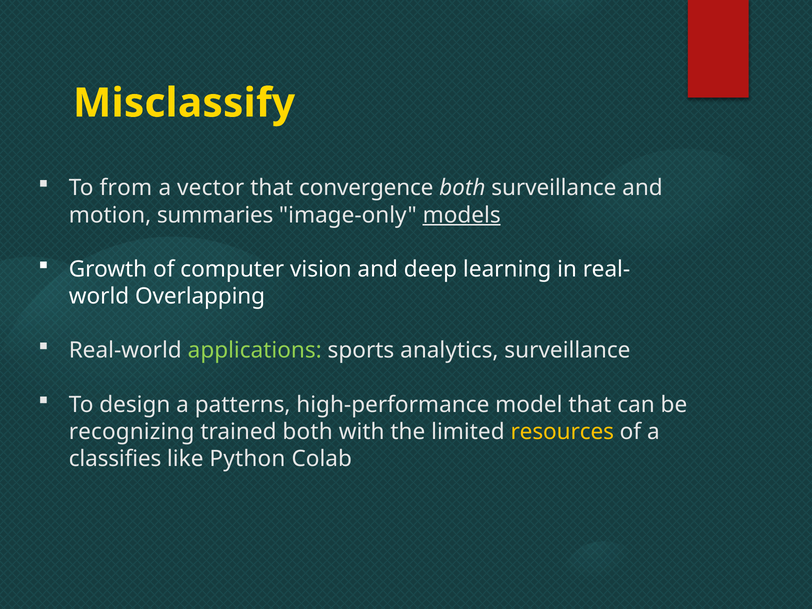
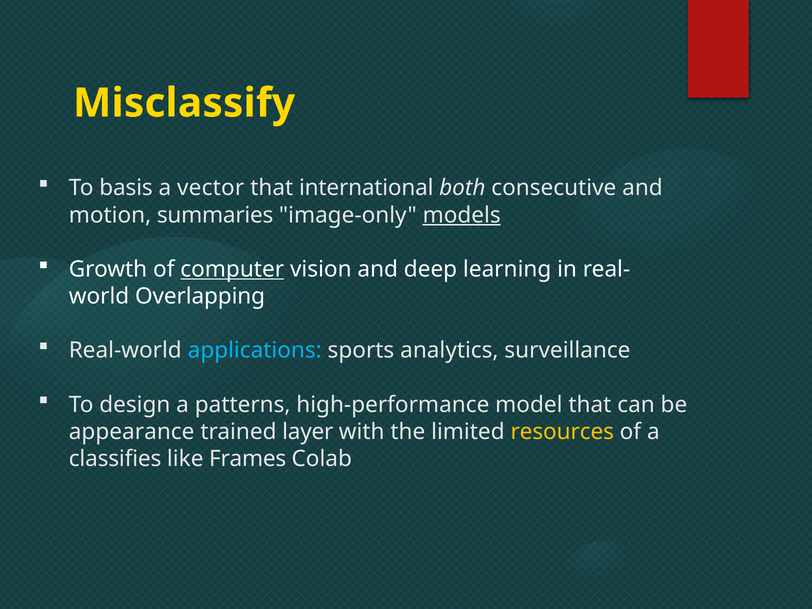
from: from -> basis
convergence: convergence -> international
both surveillance: surveillance -> consecutive
computer underline: none -> present
applications colour: light green -> light blue
recognizing: recognizing -> appearance
trained both: both -> layer
Python: Python -> Frames
